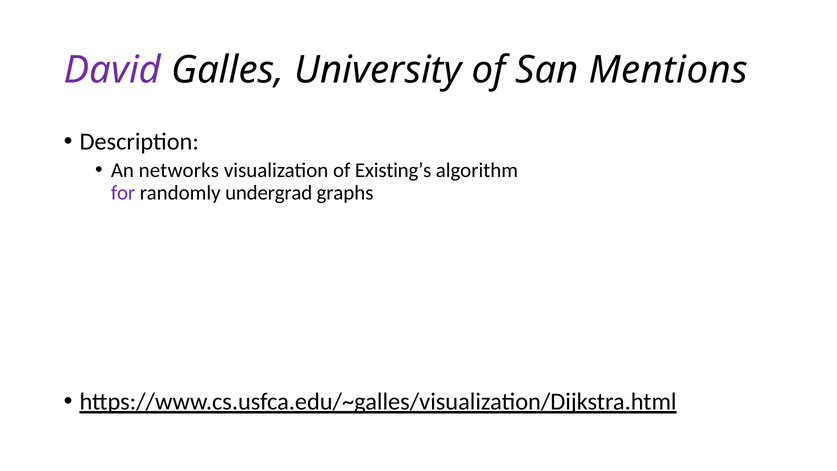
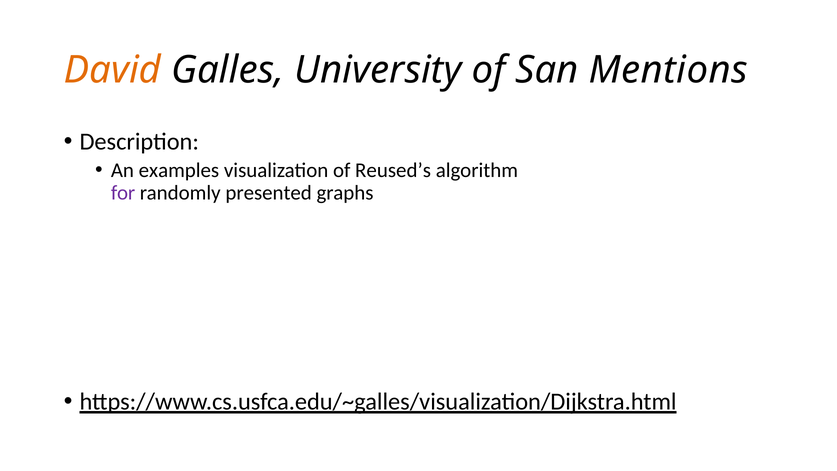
David colour: purple -> orange
networks: networks -> examples
Existing’s: Existing’s -> Reused’s
undergrad: undergrad -> presented
